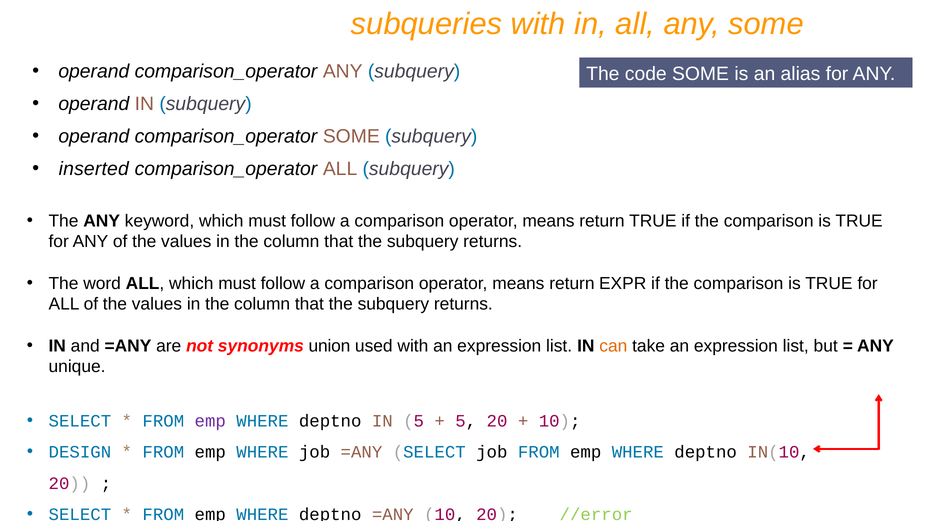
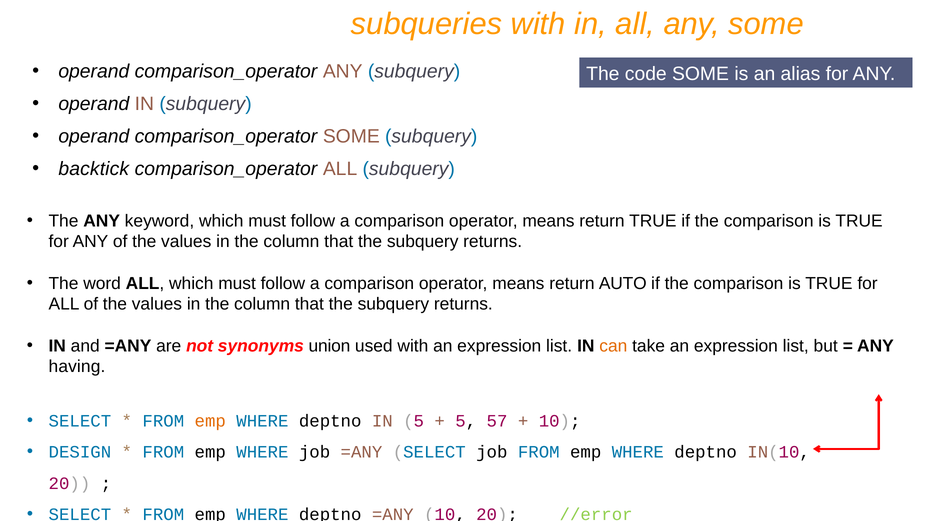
inserted: inserted -> backtick
EXPR: EXPR -> AUTO
unique: unique -> having
emp at (210, 421) colour: purple -> orange
5 20: 20 -> 57
